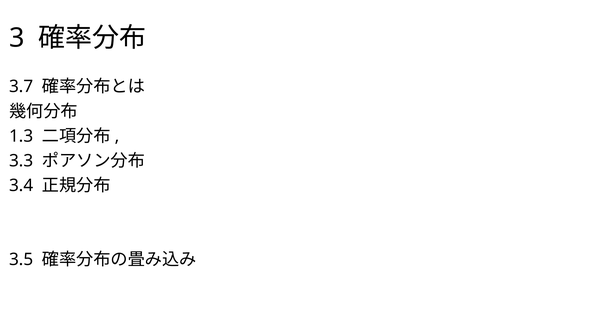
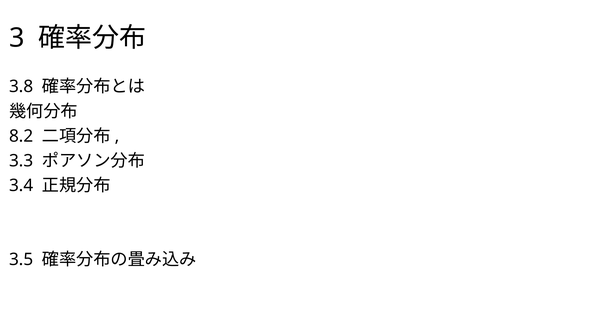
3.7: 3.7 -> 3.8
1.3: 1.3 -> 8.2
